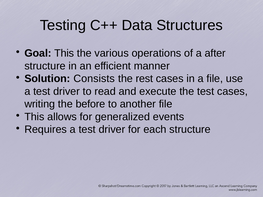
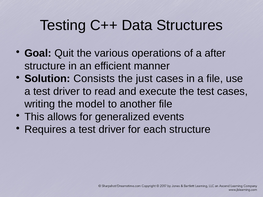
Goal This: This -> Quit
rest: rest -> just
before: before -> model
